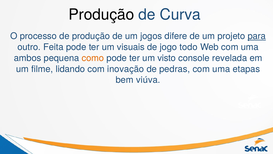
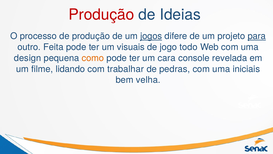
Produção at (101, 15) colour: black -> red
Curva: Curva -> Ideias
jogos underline: none -> present
ambos: ambos -> design
visto: visto -> cara
inovação: inovação -> trabalhar
etapas: etapas -> iniciais
viúva: viúva -> velha
